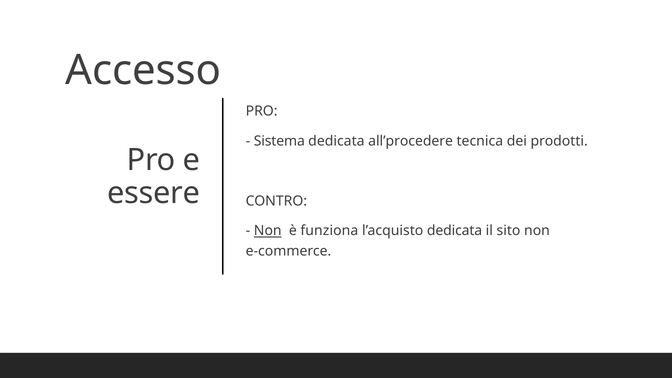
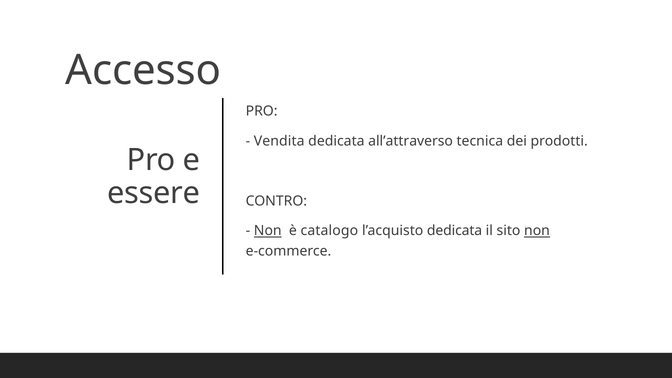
Sistema: Sistema -> Vendita
all’procedere: all’procedere -> all’attraverso
funziona: funziona -> catalogo
non at (537, 231) underline: none -> present
